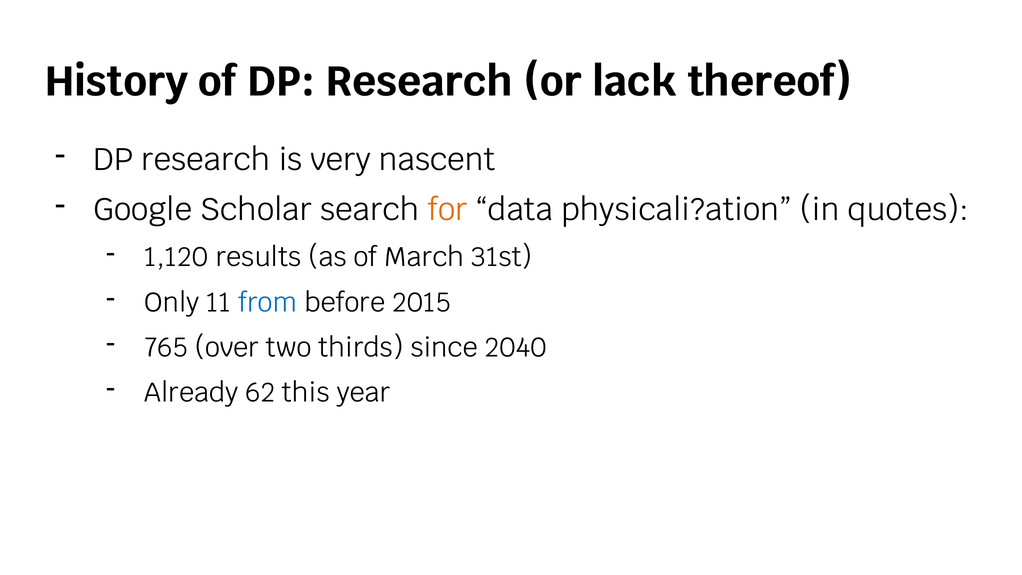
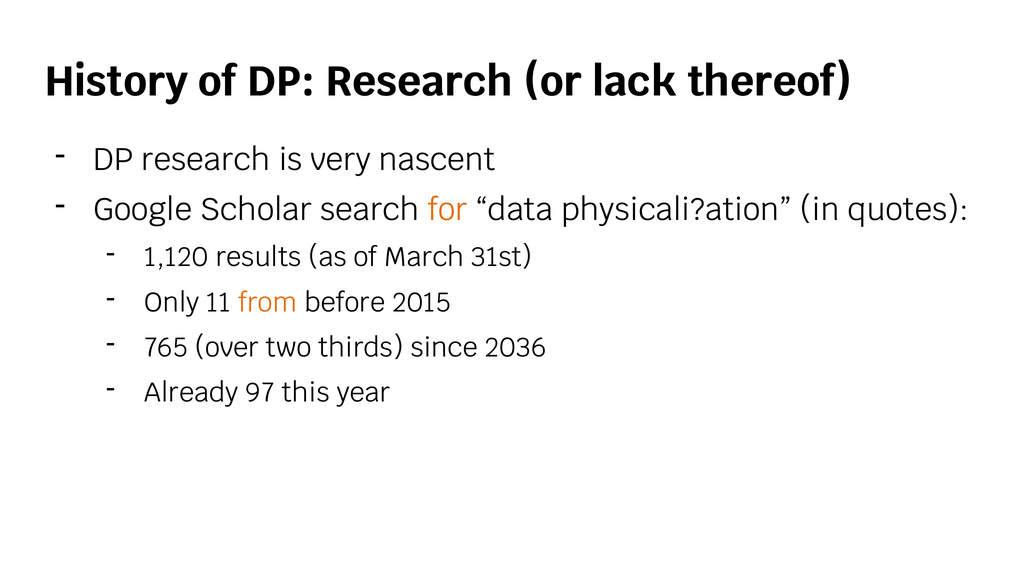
from colour: blue -> orange
2040: 2040 -> 2036
62: 62 -> 97
